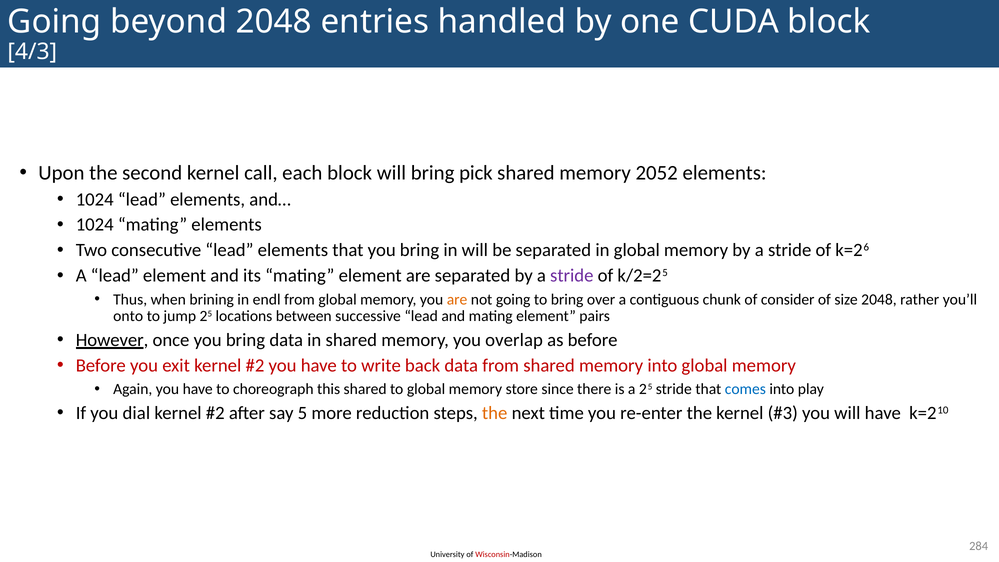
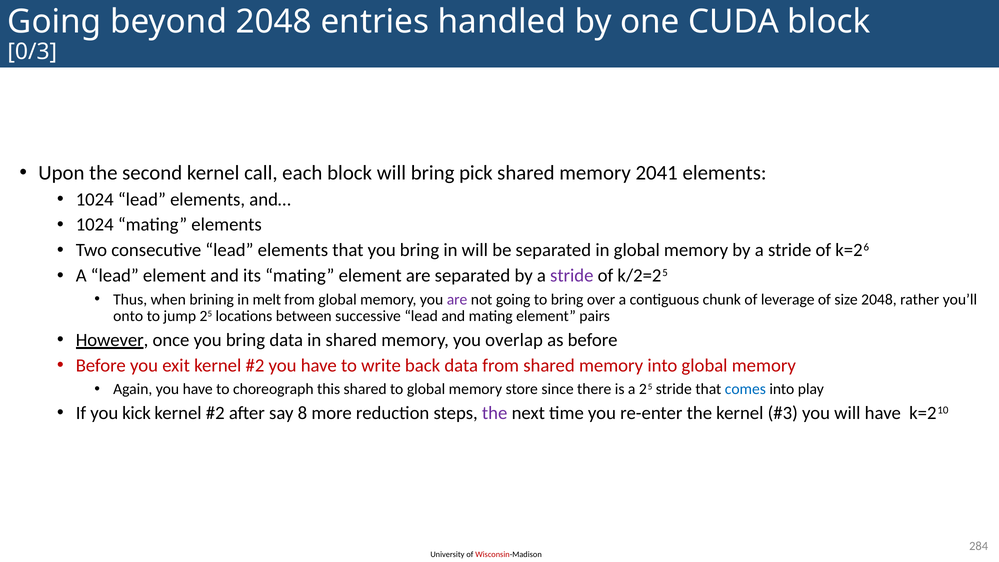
4/3: 4/3 -> 0/3
2052: 2052 -> 2041
endl: endl -> melt
are at (457, 299) colour: orange -> purple
consider: consider -> leverage
dial: dial -> kick
5: 5 -> 8
the at (495, 413) colour: orange -> purple
